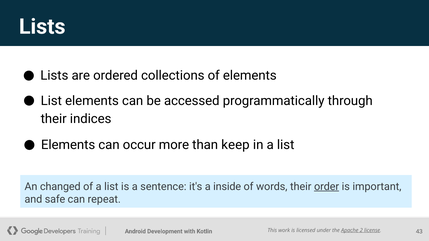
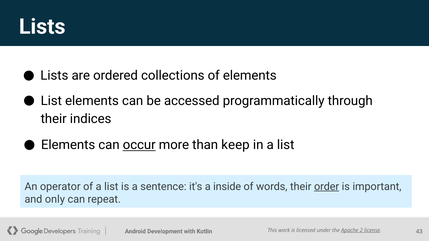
occur underline: none -> present
changed: changed -> operator
safe: safe -> only
